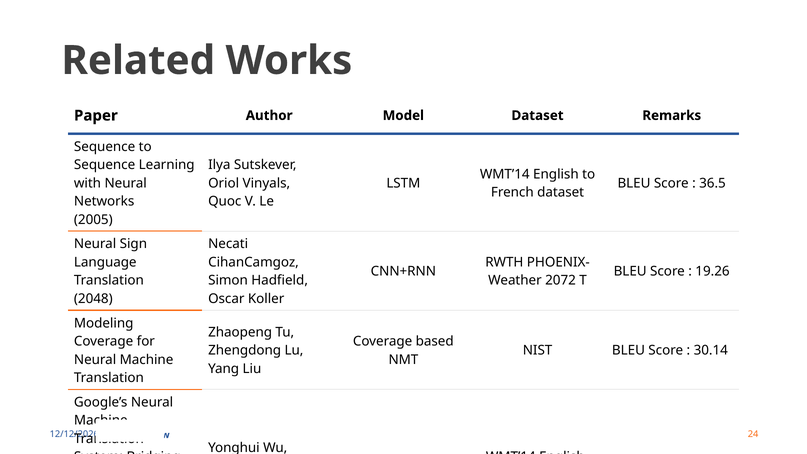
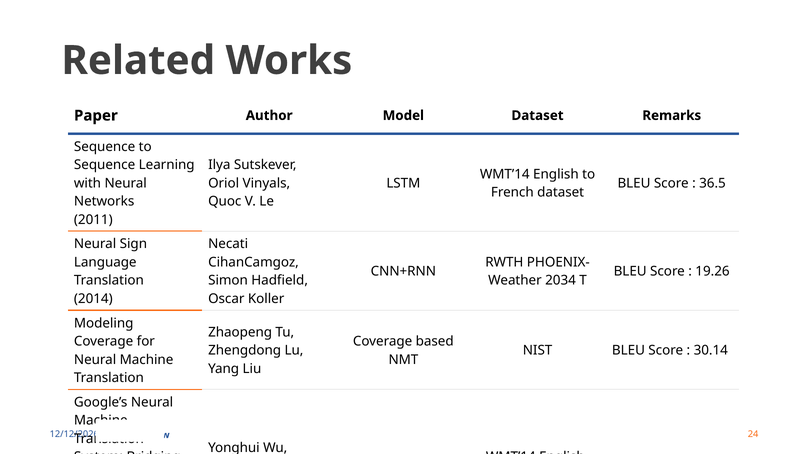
2005: 2005 -> 2011
2072: 2072 -> 2034
2048: 2048 -> 2014
